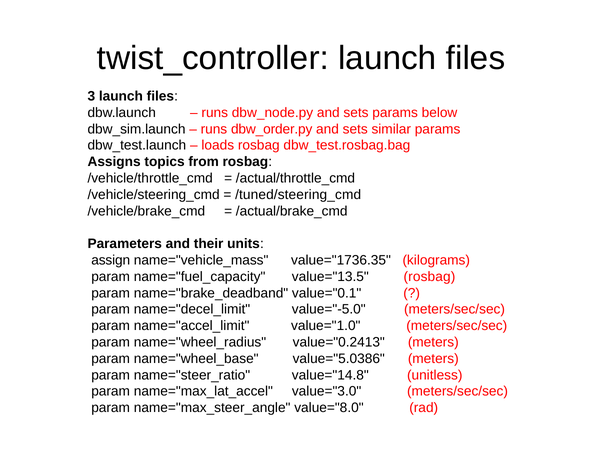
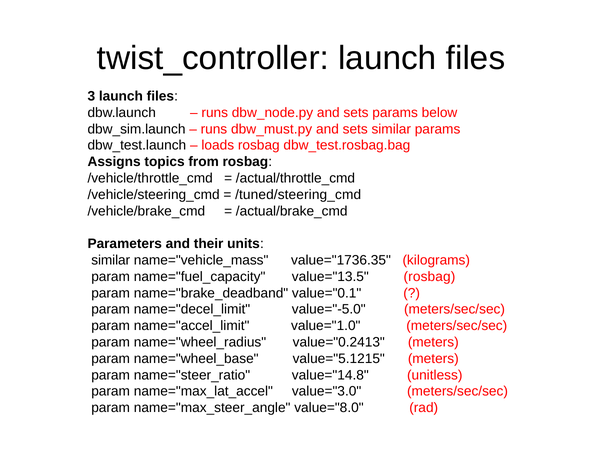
dbw_order.py: dbw_order.py -> dbw_must.py
assign at (111, 260): assign -> similar
value="5.0386: value="5.0386 -> value="5.1215
